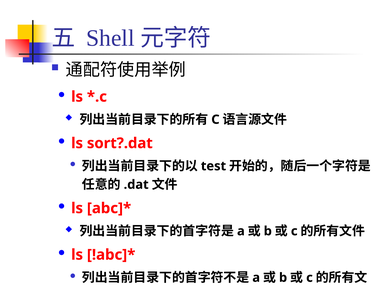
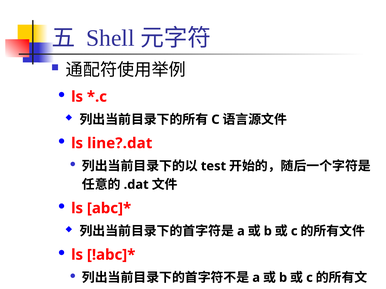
sort?.dat: sort?.dat -> line?.dat
